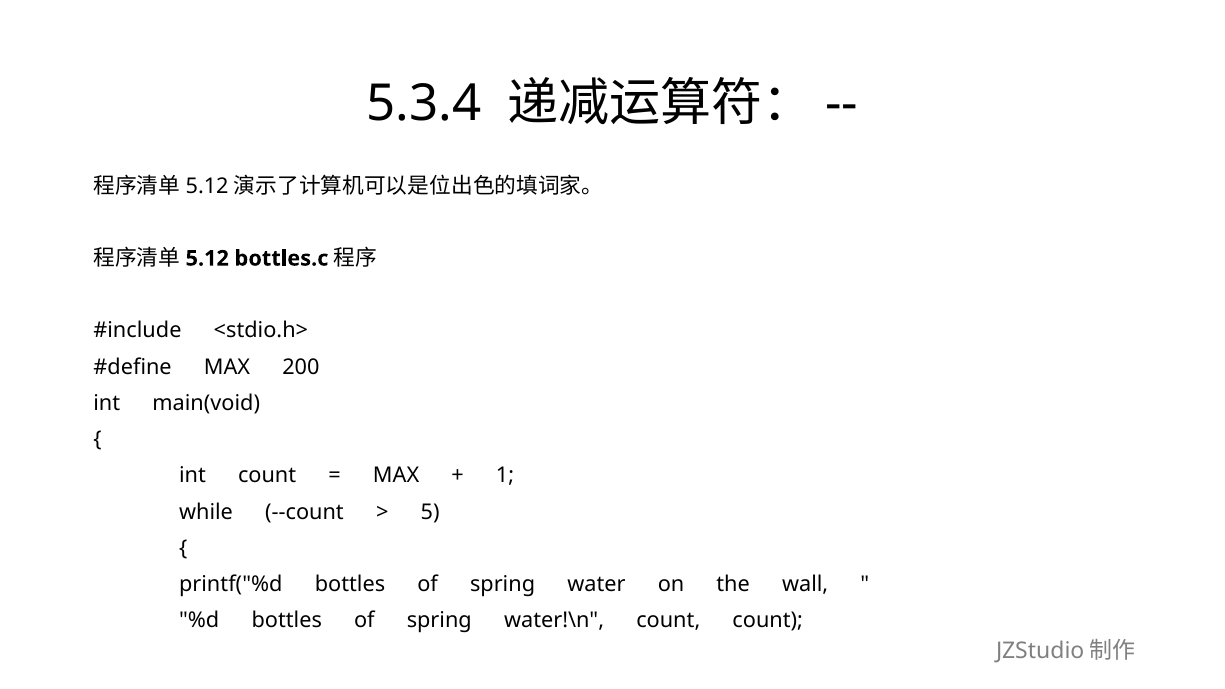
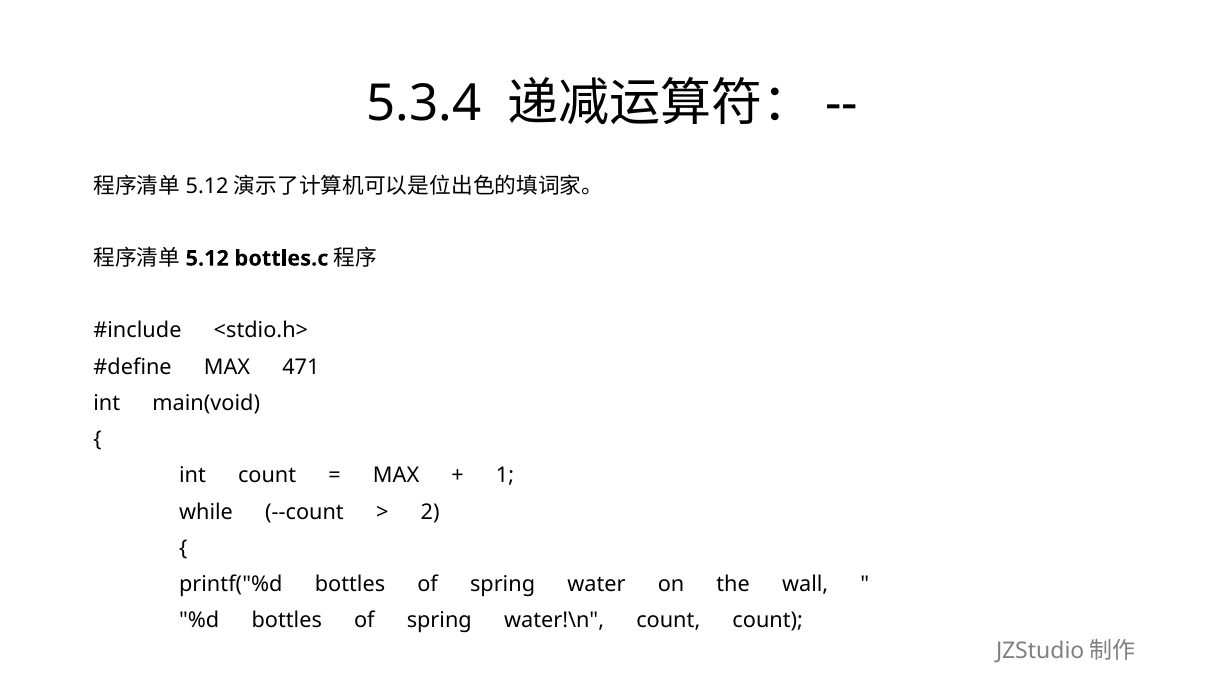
200: 200 -> 471
5: 5 -> 2
